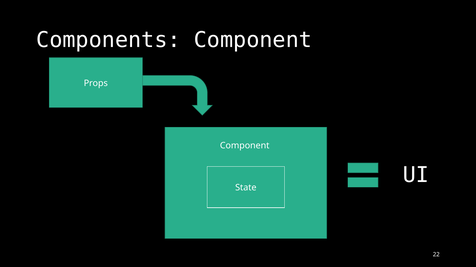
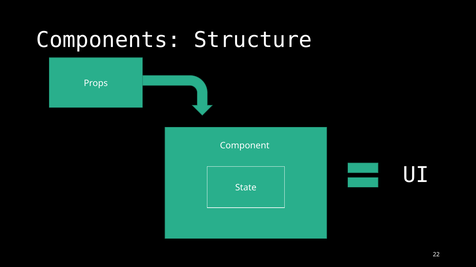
Components Component: Component -> Structure
